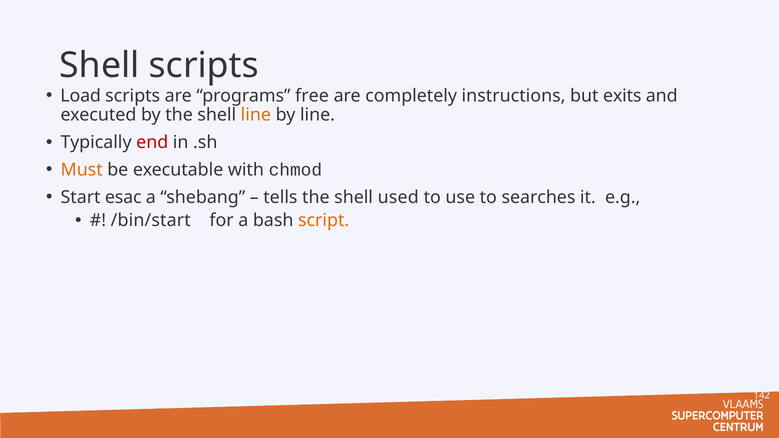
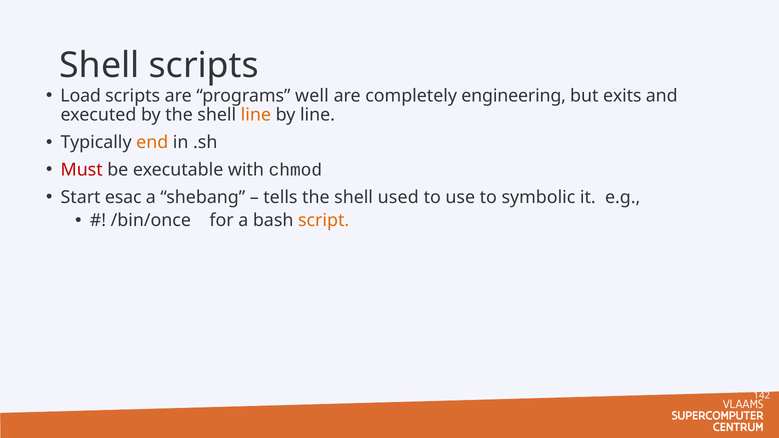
free: free -> well
instructions: instructions -> engineering
end colour: red -> orange
Must colour: orange -> red
searches: searches -> symbolic
/bin/start: /bin/start -> /bin/once
